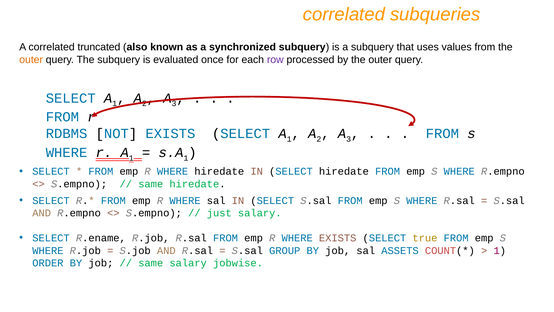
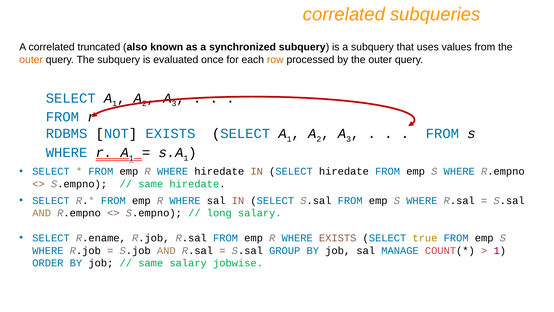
row colour: purple -> orange
just: just -> long
ASSETS: ASSETS -> MANAGE
